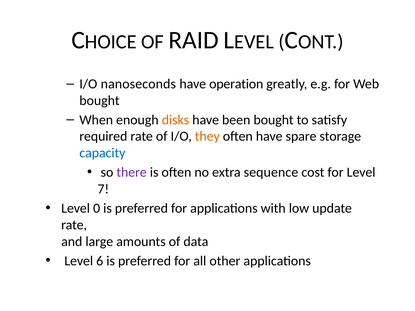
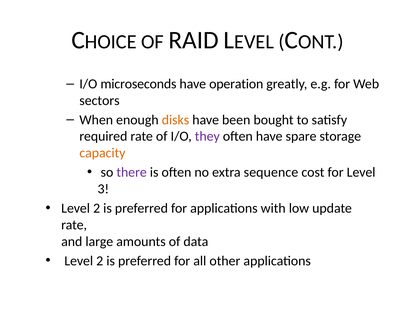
nanoseconds: nanoseconds -> microseconds
bought at (99, 101): bought -> sectors
they colour: orange -> purple
capacity colour: blue -> orange
7: 7 -> 3
0 at (97, 208): 0 -> 2
6 at (100, 261): 6 -> 2
